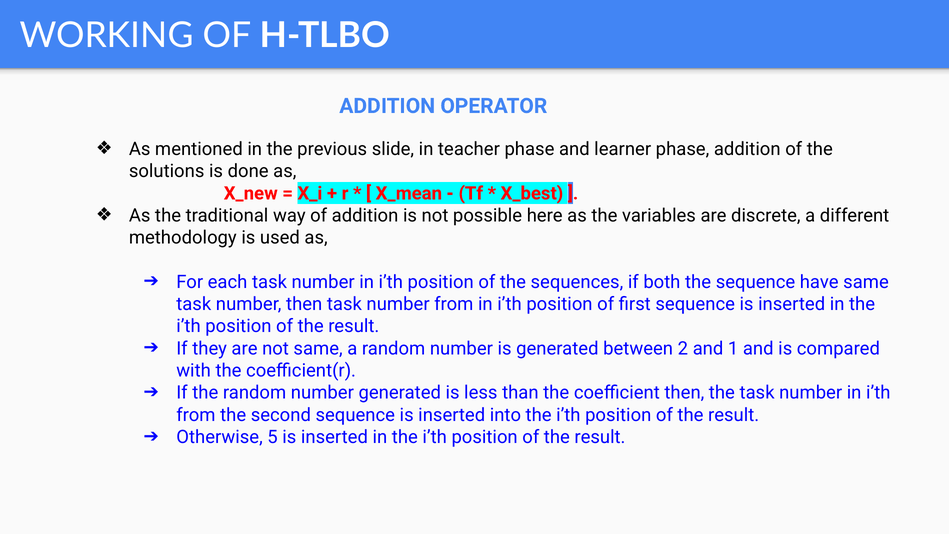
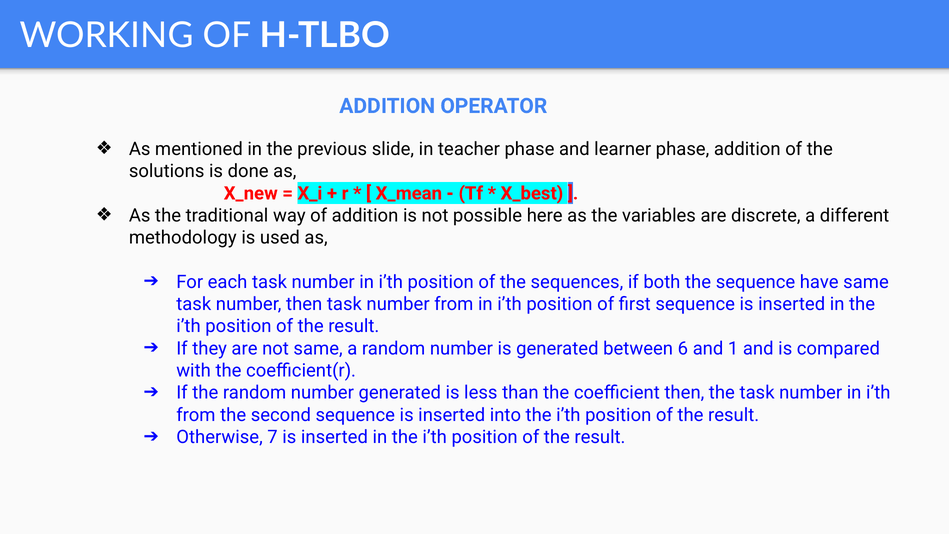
2: 2 -> 6
5: 5 -> 7
